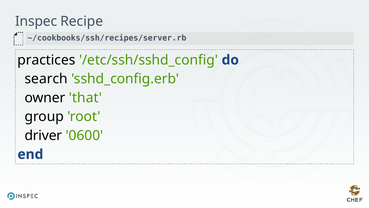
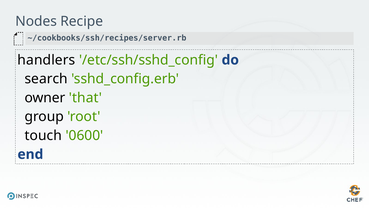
Inspec: Inspec -> Nodes
practices: practices -> handlers
driver: driver -> touch
